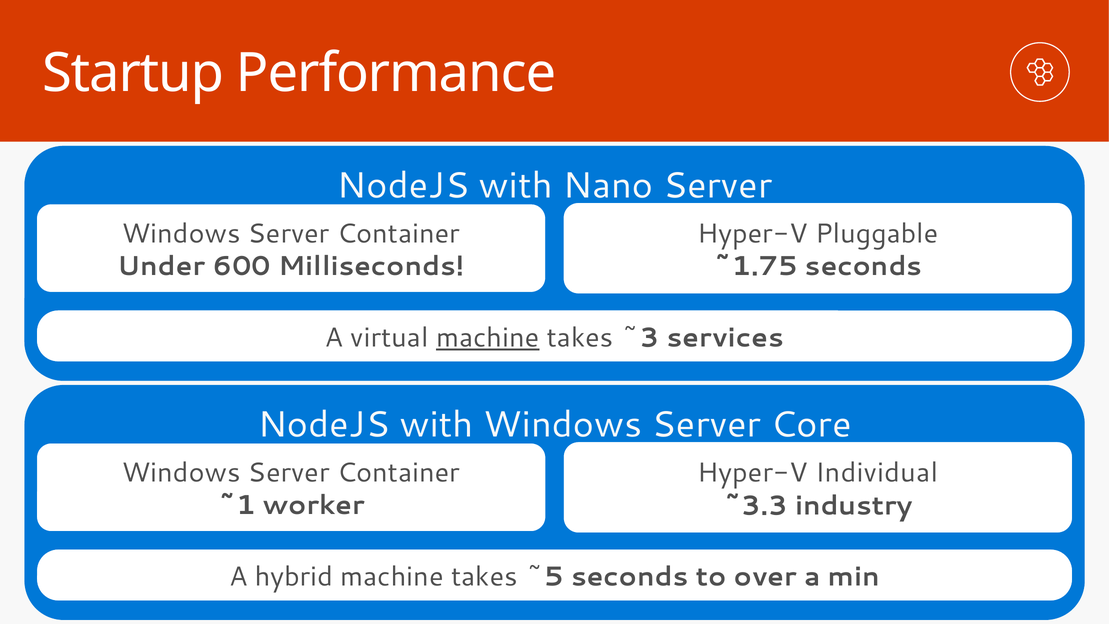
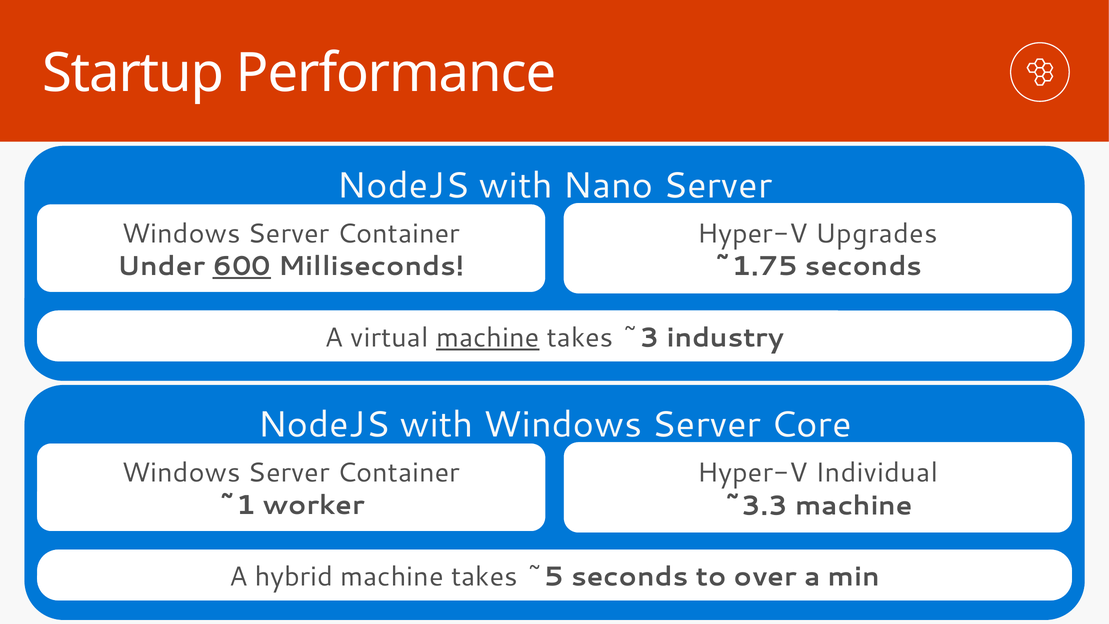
Pluggable: Pluggable -> Upgrades
600 underline: none -> present
services: services -> industry
~3.3 industry: industry -> machine
